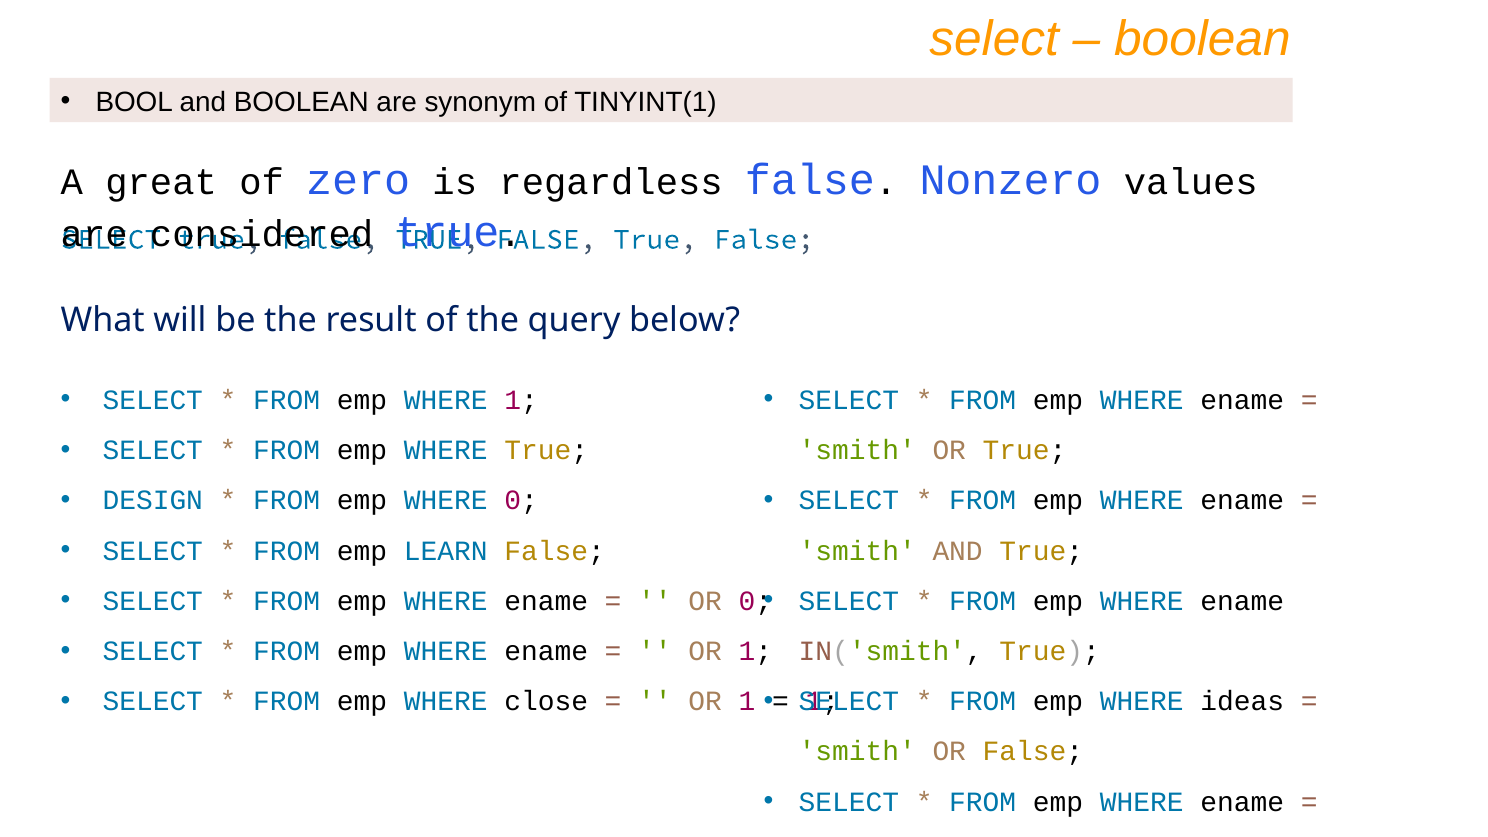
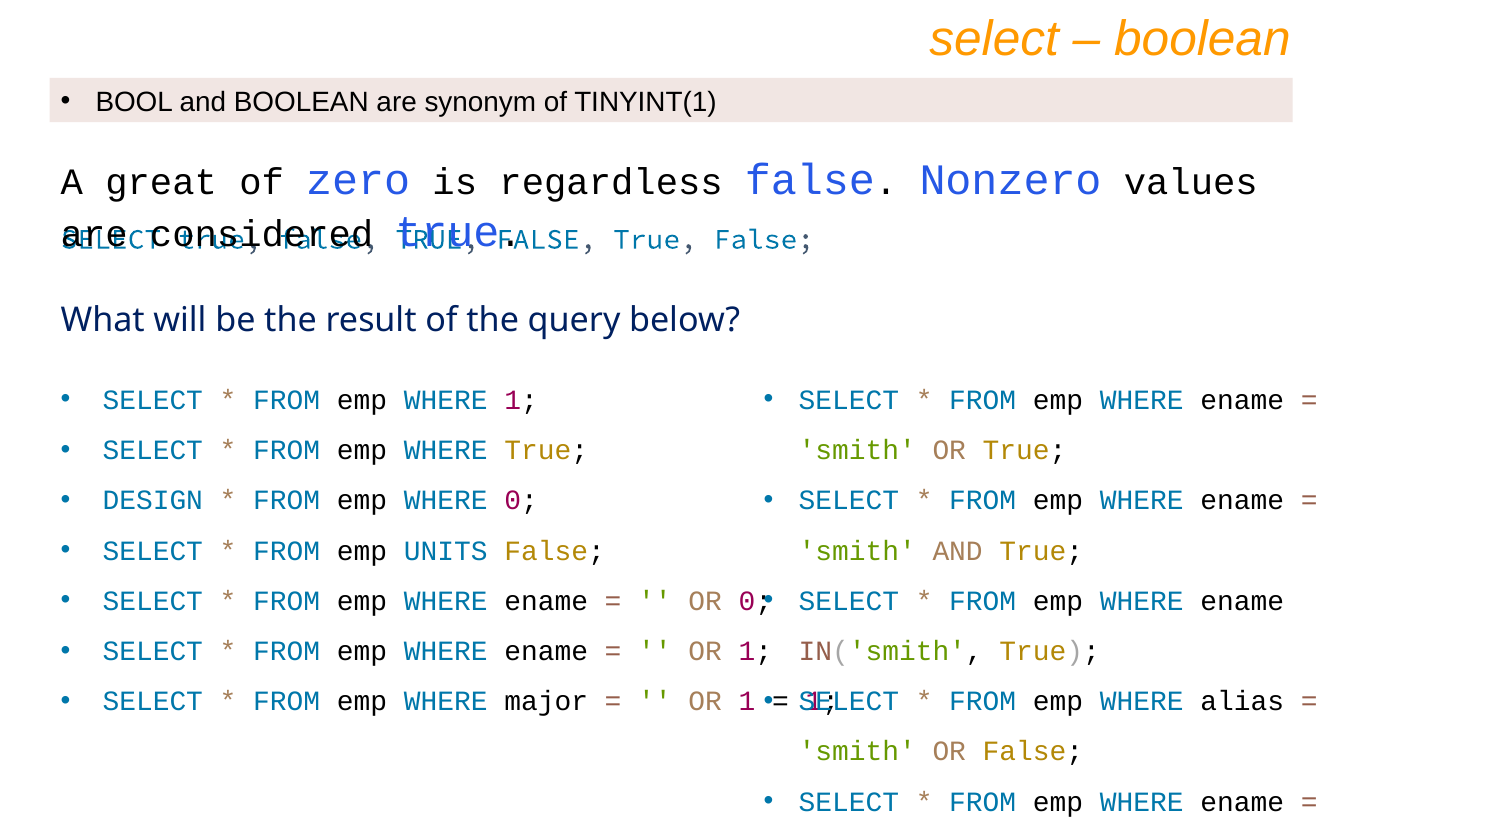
LEARN: LEARN -> UNITS
close: close -> major
ideas: ideas -> alias
